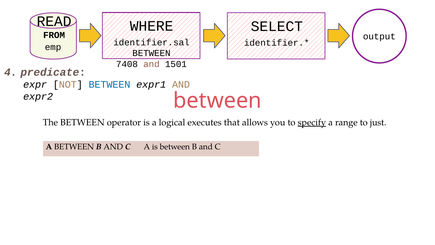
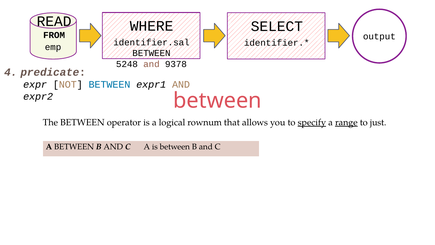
7408: 7408 -> 5248
1501: 1501 -> 9378
executes: executes -> rownum
range underline: none -> present
